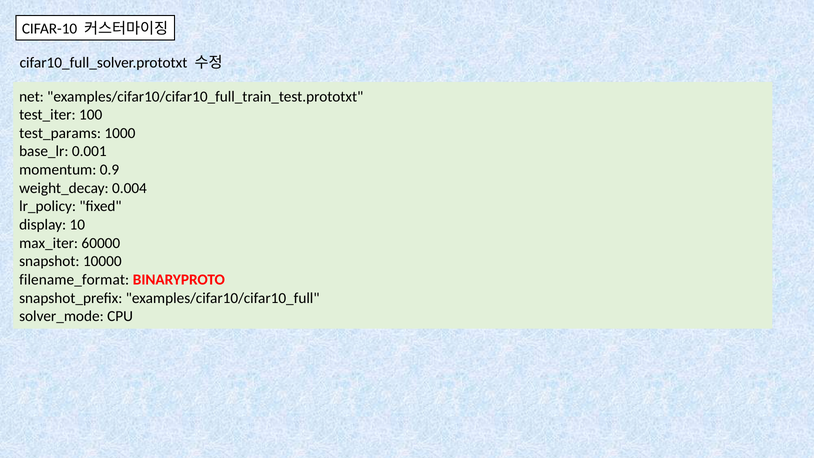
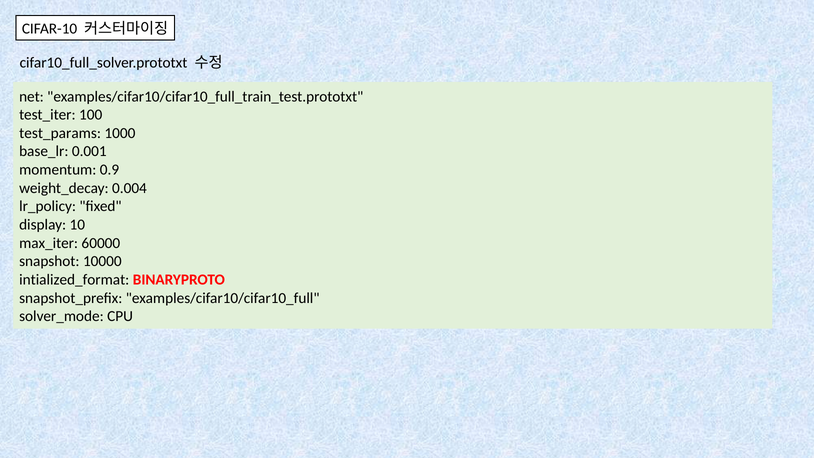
filename_format: filename_format -> intialized_format
